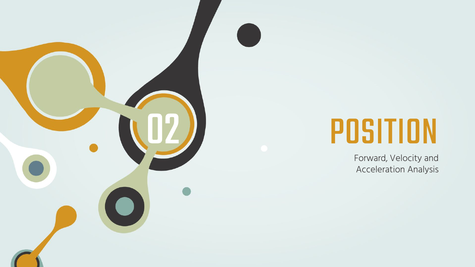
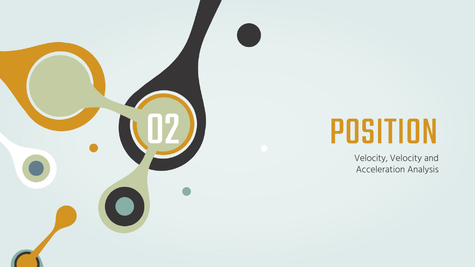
02 Forward: Forward -> Velocity
